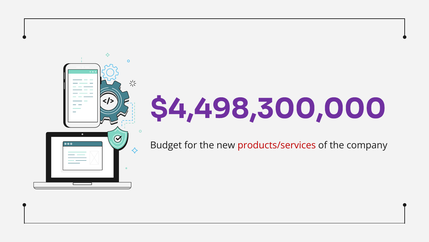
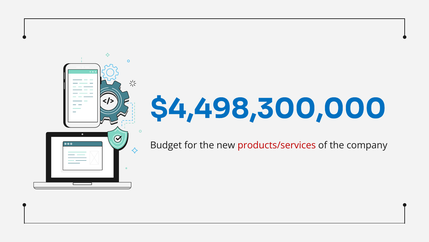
$4,498,300,000 colour: purple -> blue
